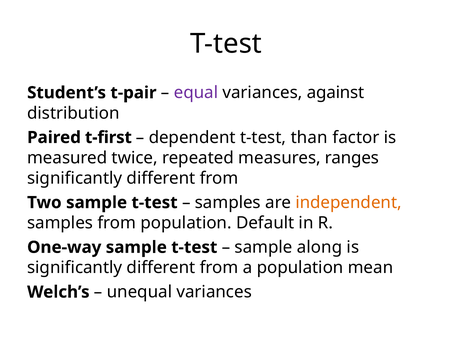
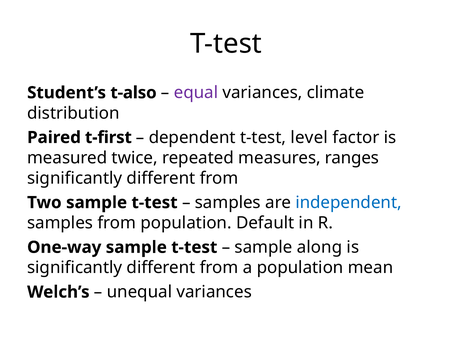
t-pair: t-pair -> t-also
against: against -> climate
than: than -> level
independent colour: orange -> blue
